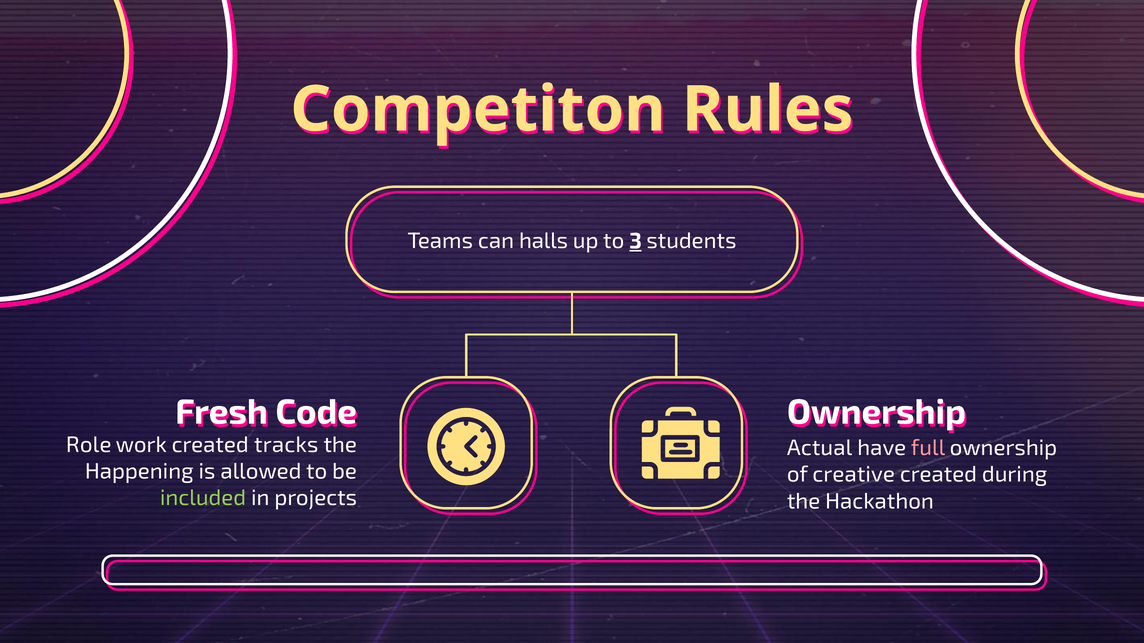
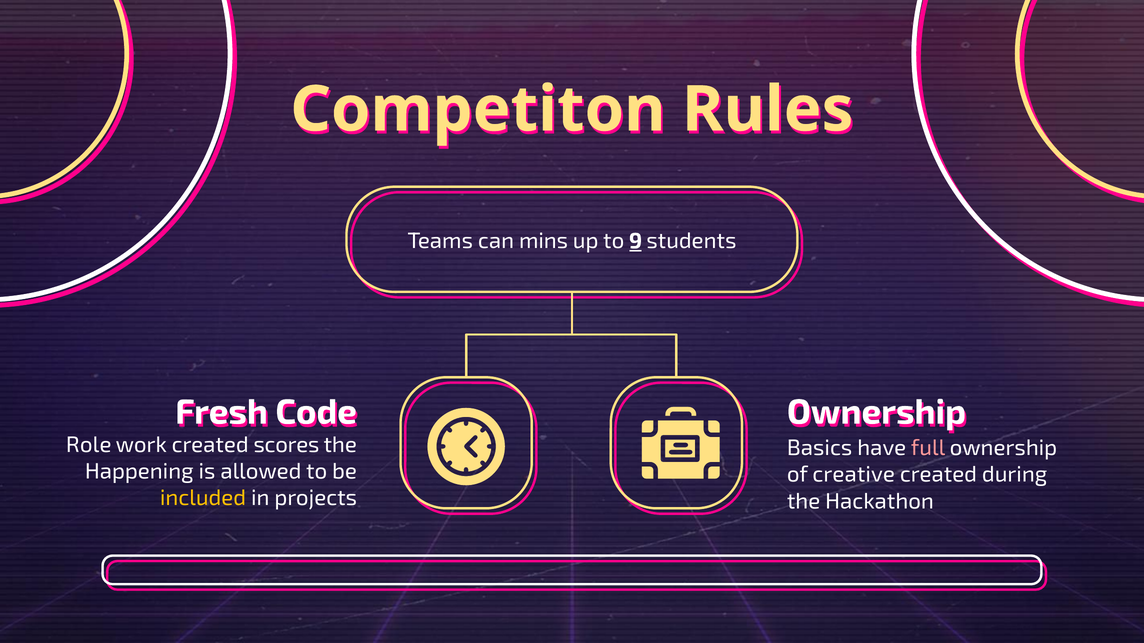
halls: halls -> mins
3: 3 -> 9
tracks: tracks -> scores
Actual: Actual -> Basics
included colour: light green -> yellow
